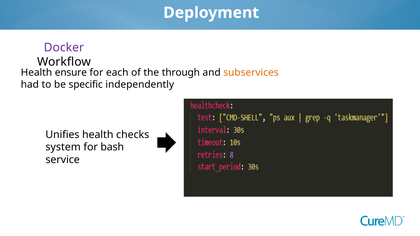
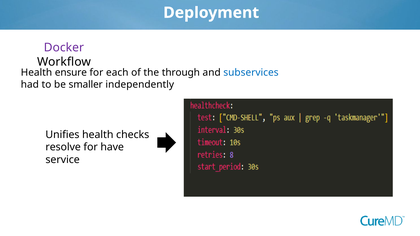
subservices colour: orange -> blue
specific: specific -> smaller
system: system -> resolve
bash: bash -> have
